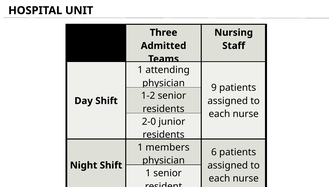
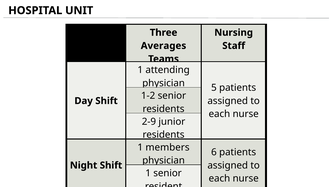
Admitted: Admitted -> Averages
9: 9 -> 5
2-0: 2-0 -> 2-9
